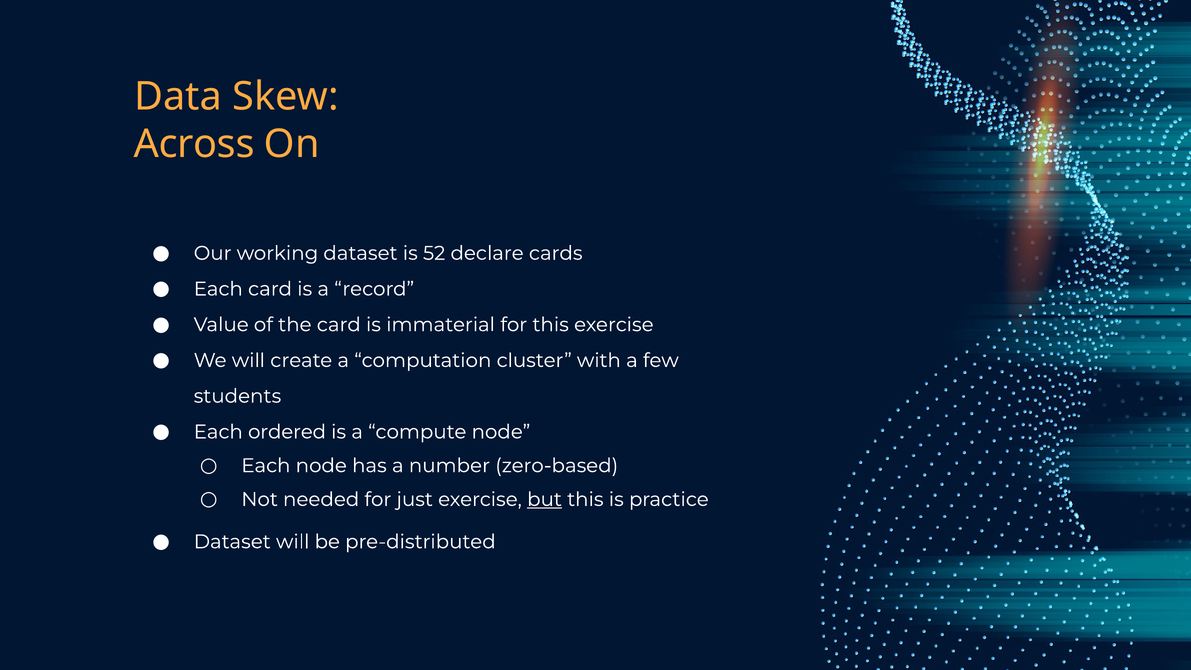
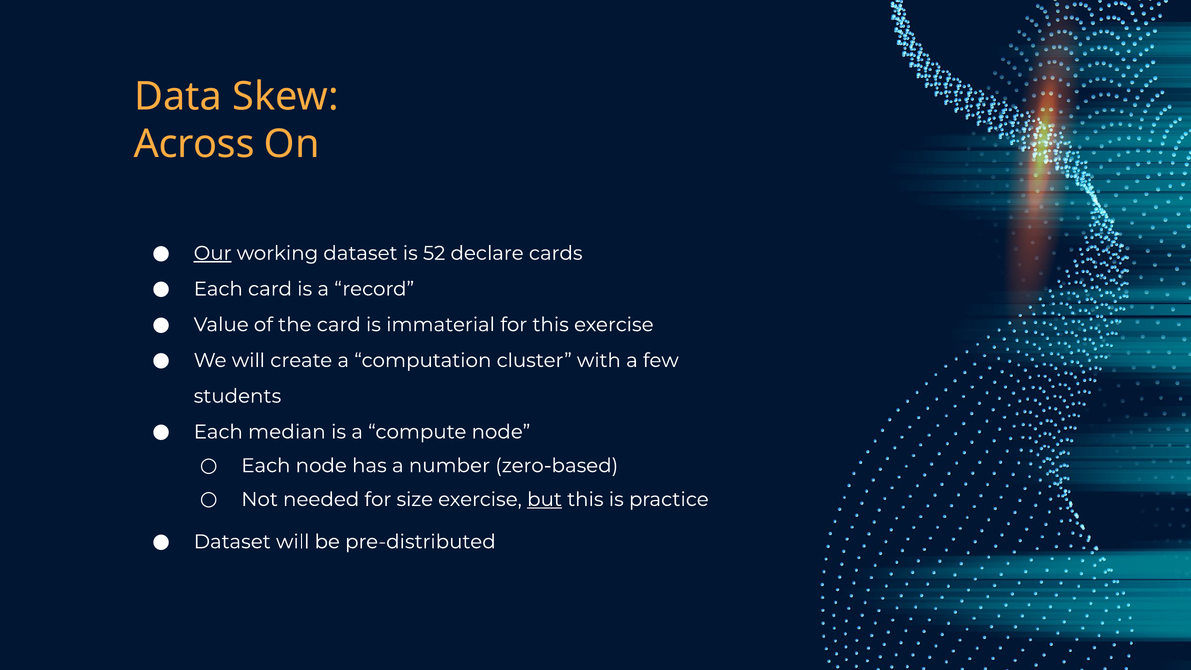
Our underline: none -> present
ordered: ordered -> median
just: just -> size
